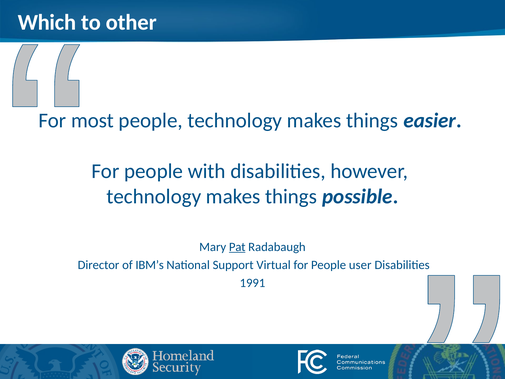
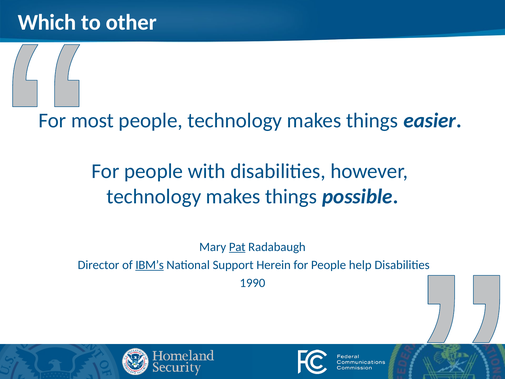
IBM’s underline: none -> present
Virtual: Virtual -> Herein
user: user -> help
1991: 1991 -> 1990
